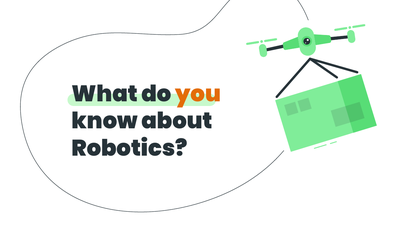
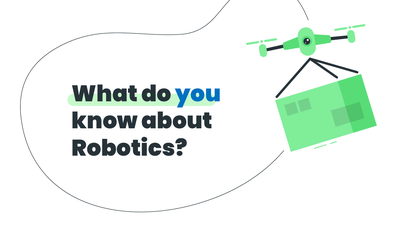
you colour: orange -> blue
